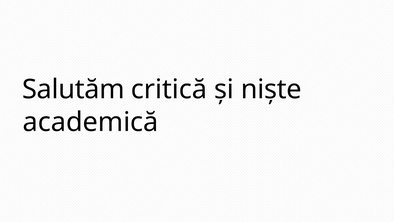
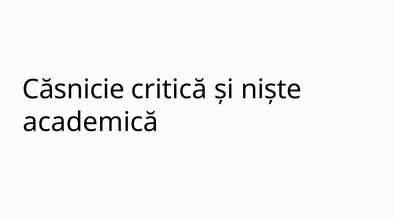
Salutăm: Salutăm -> Căsnicie
